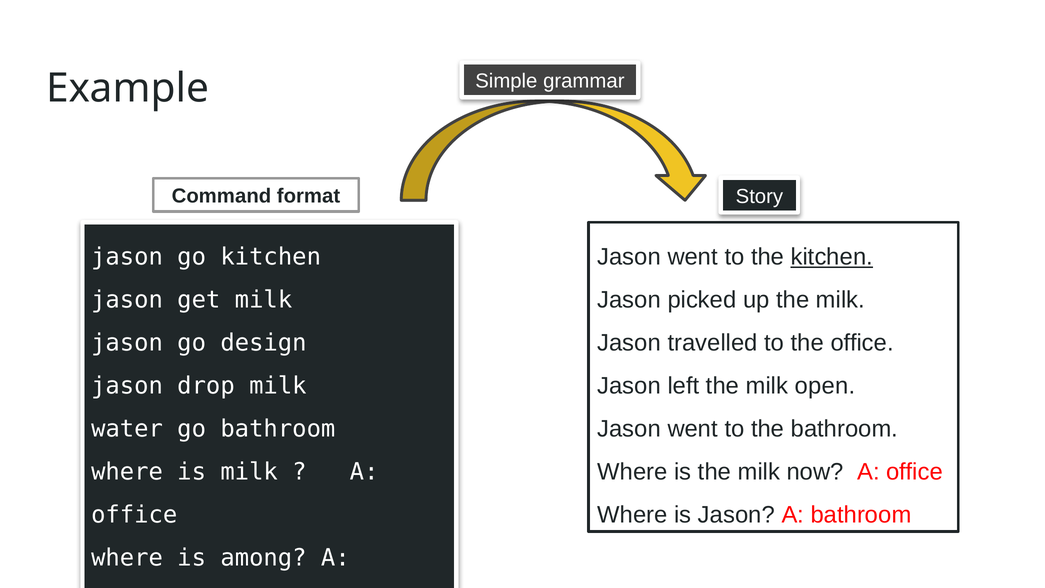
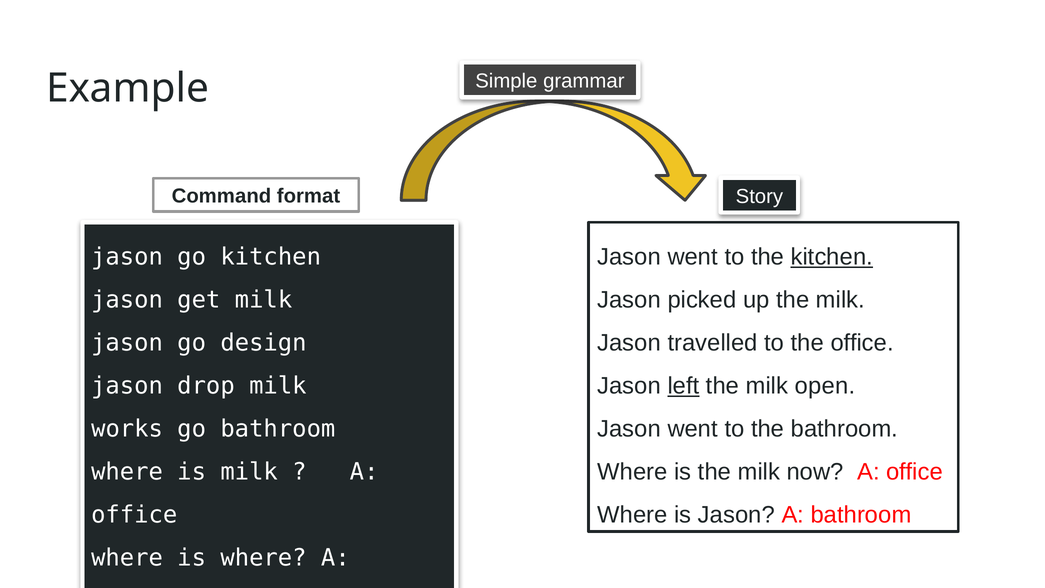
left underline: none -> present
water: water -> works
is among: among -> where
